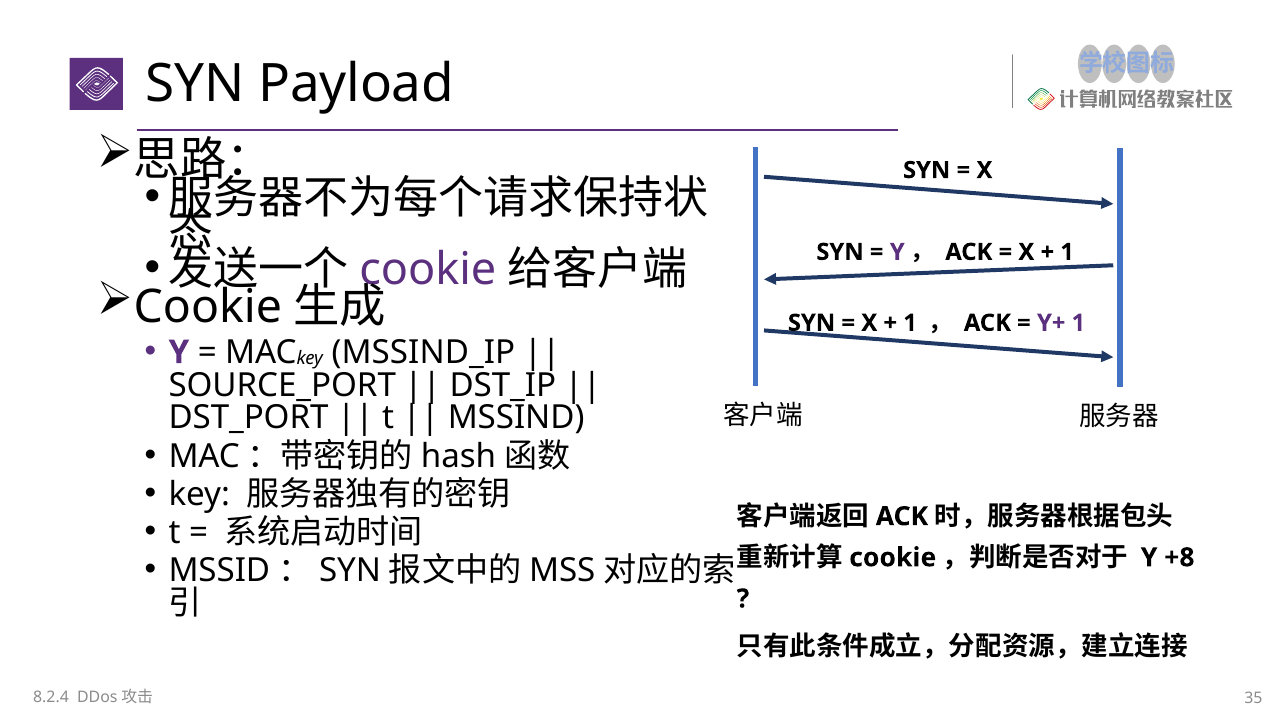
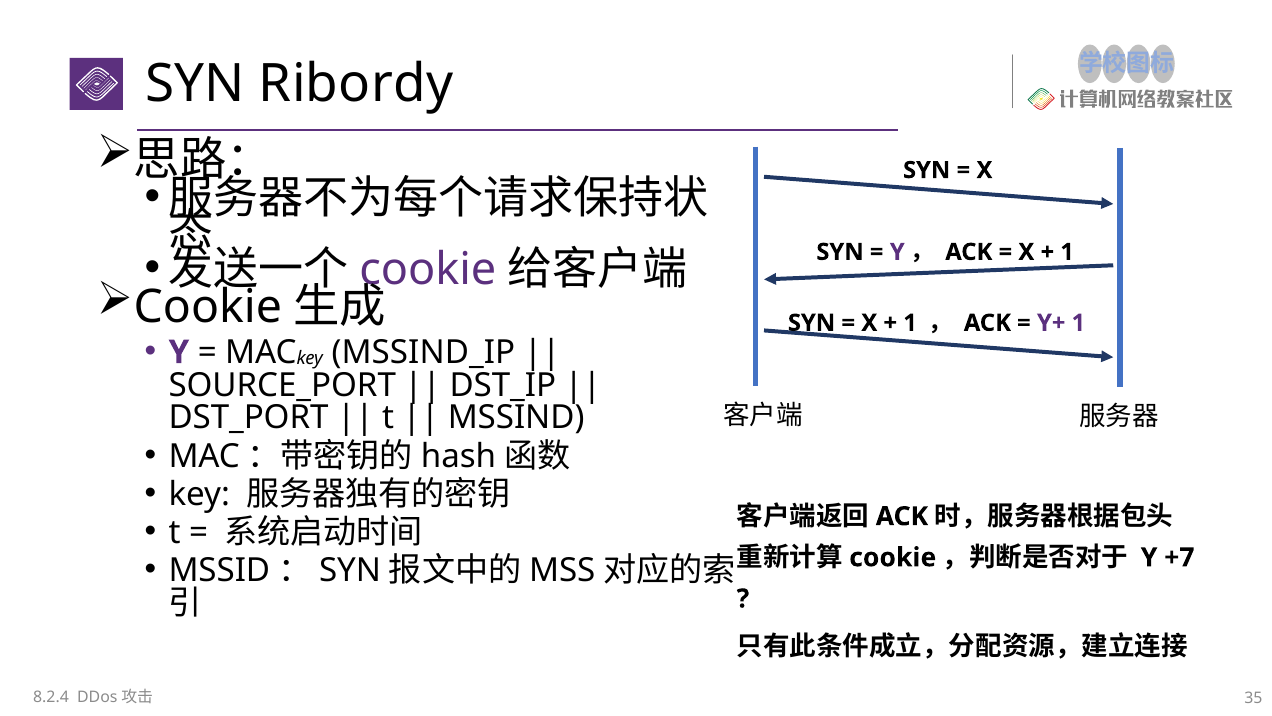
Payload: Payload -> Ribordy
+8: +8 -> +7
